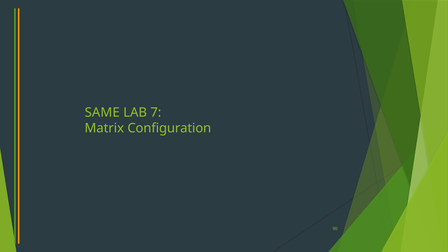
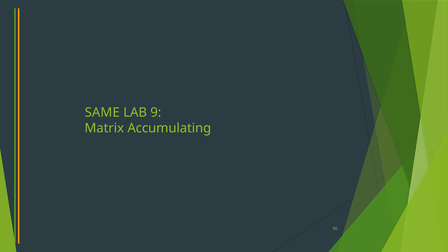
7: 7 -> 9
Configuration: Configuration -> Accumulating
